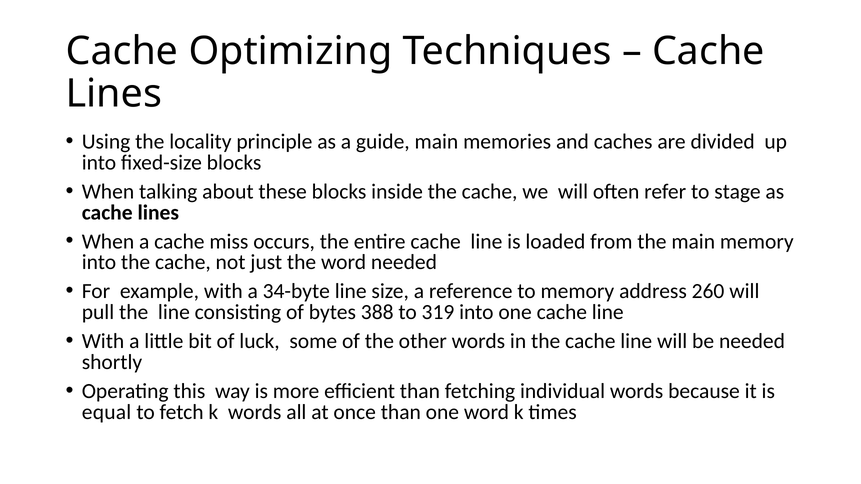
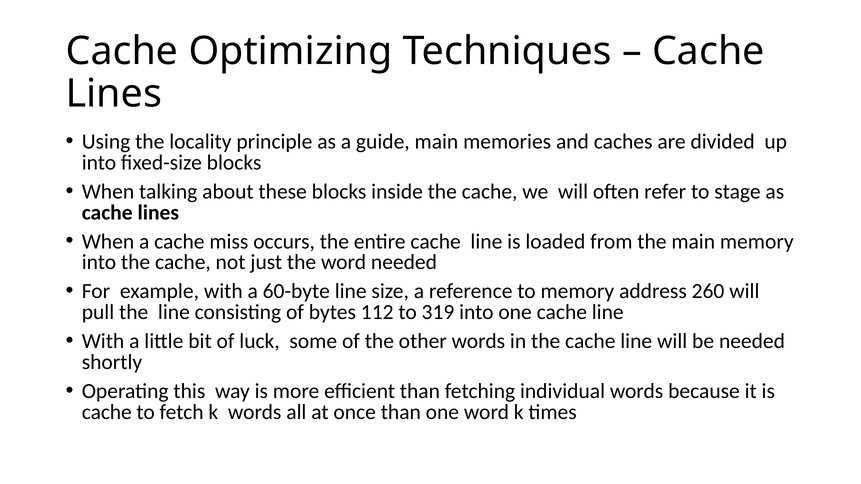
34-byte: 34-byte -> 60-byte
388: 388 -> 112
equal at (107, 412): equal -> cache
